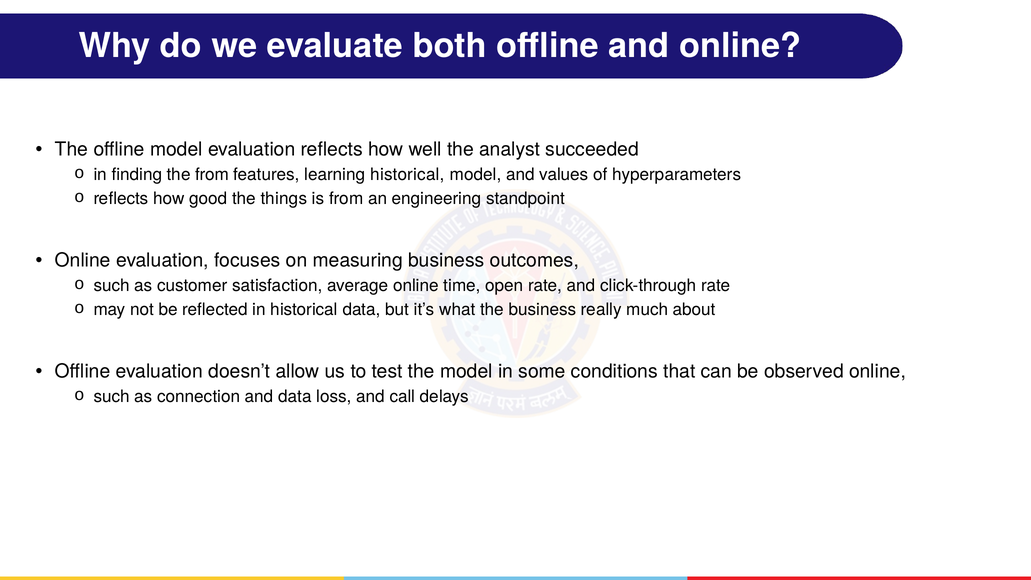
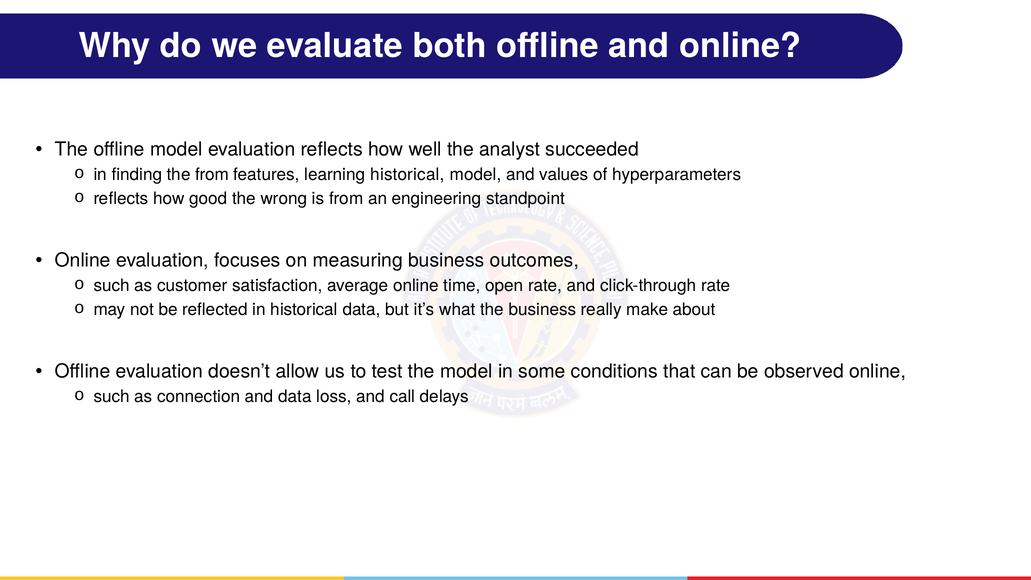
things: things -> wrong
much: much -> make
